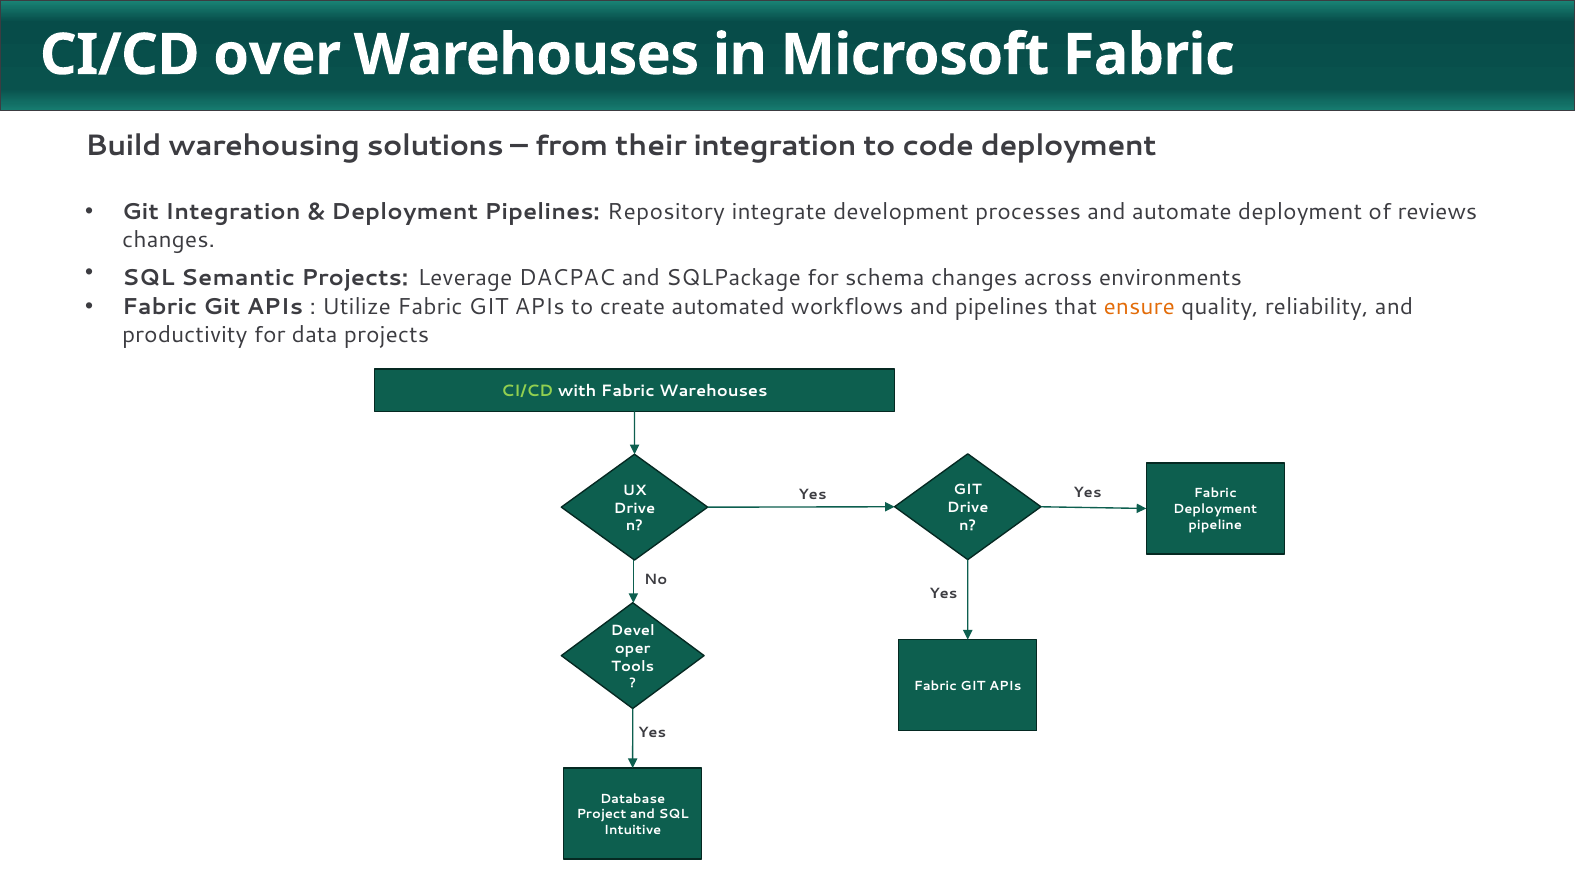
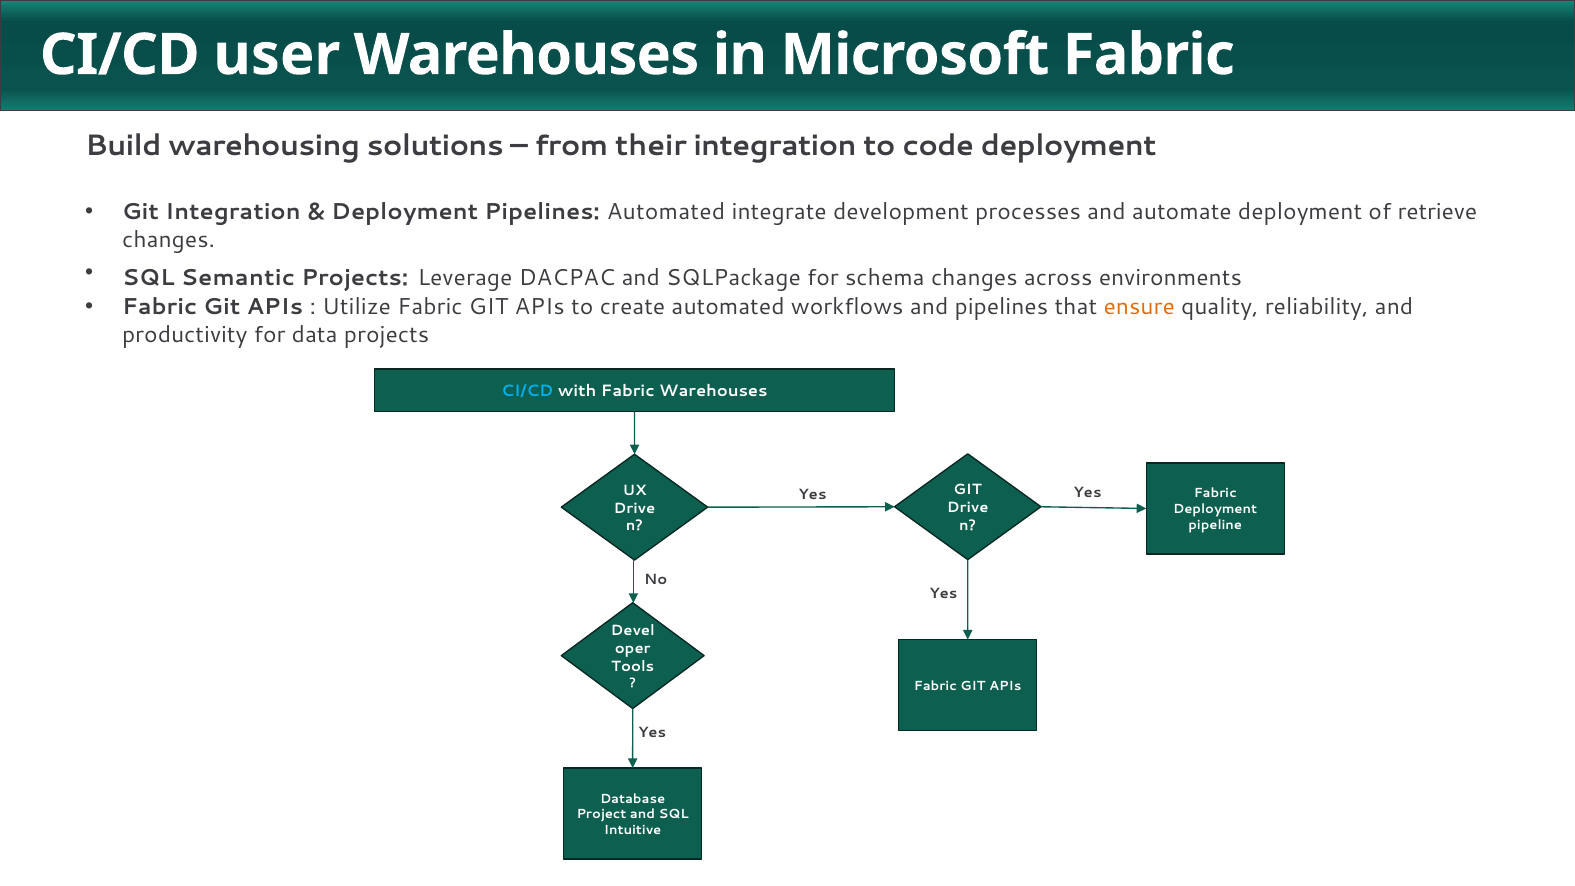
over: over -> user
Pipelines Repository: Repository -> Automated
reviews: reviews -> retrieve
CI/CD at (527, 391) colour: light green -> light blue
